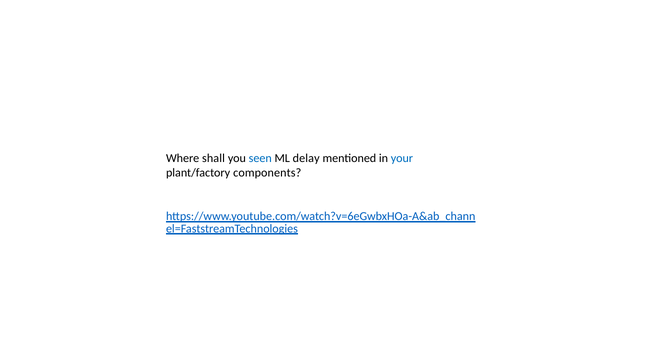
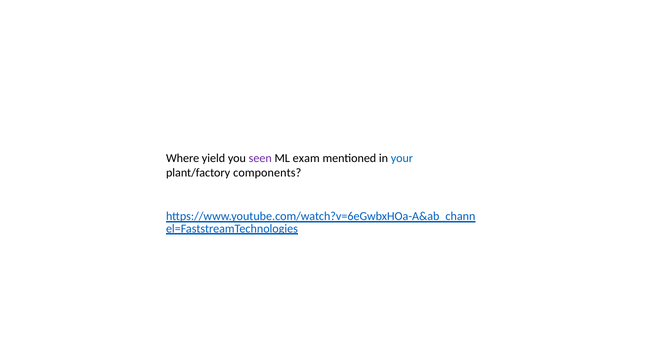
shall: shall -> yield
seen colour: blue -> purple
delay: delay -> exam
